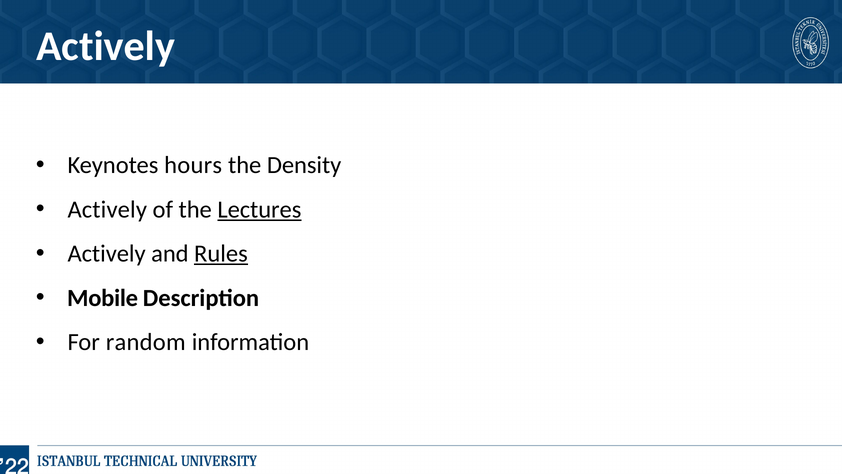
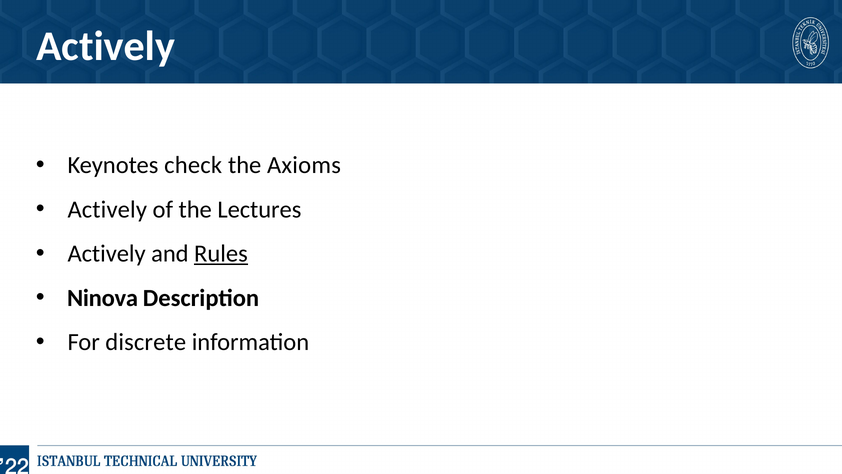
hours: hours -> check
Density: Density -> Axioms
Lectures underline: present -> none
Mobile: Mobile -> Ninova
random: random -> discrete
